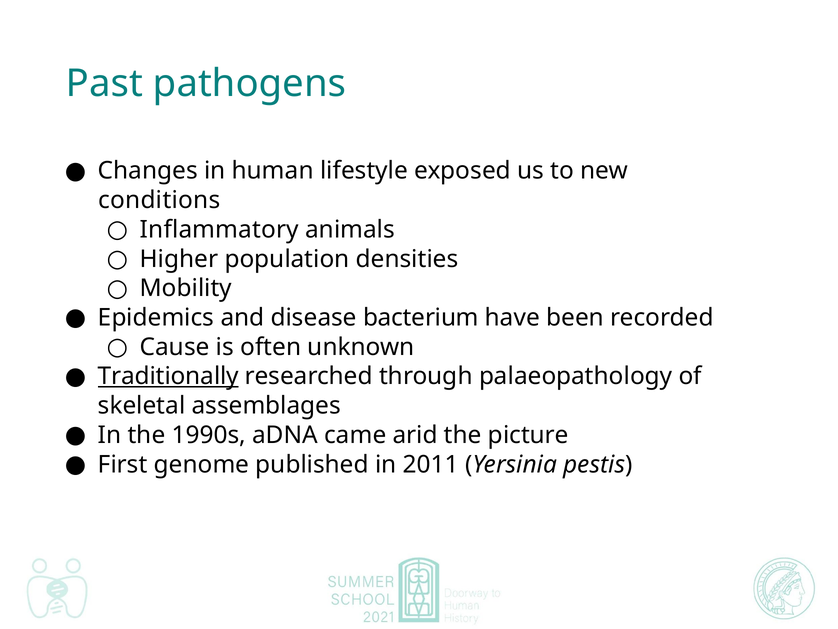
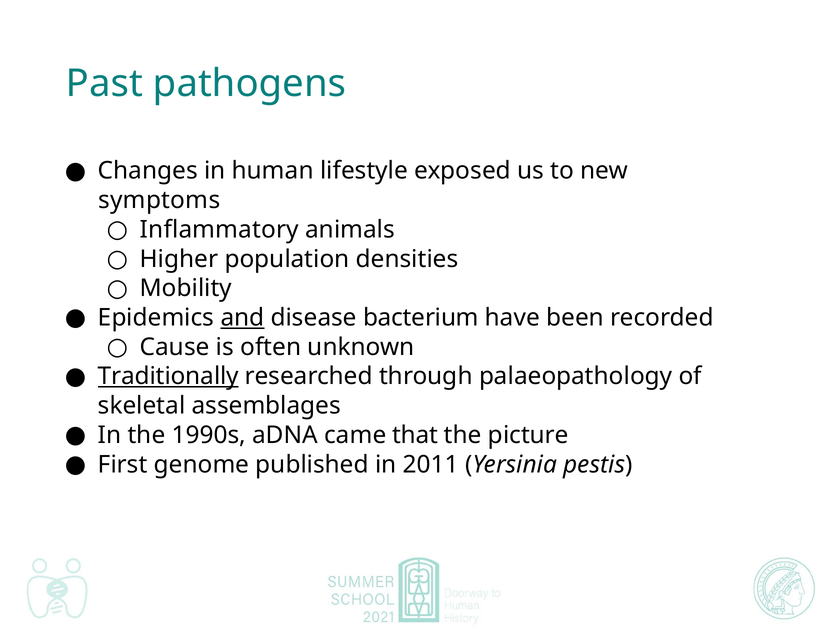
conditions: conditions -> symptoms
and underline: none -> present
arid: arid -> that
